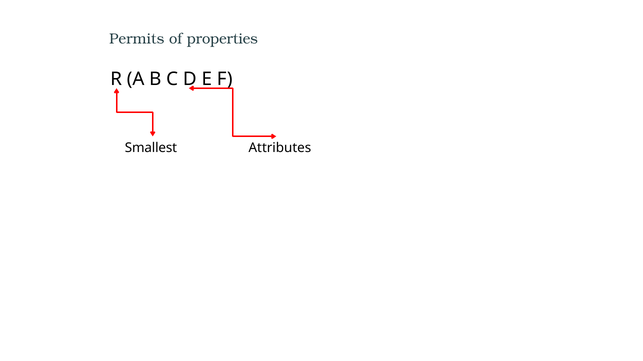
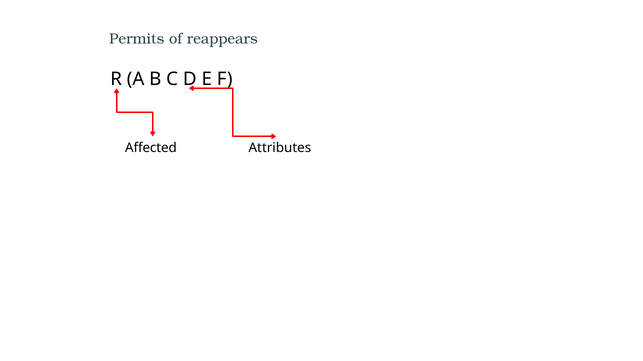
properties: properties -> reappears
Smallest: Smallest -> Affected
